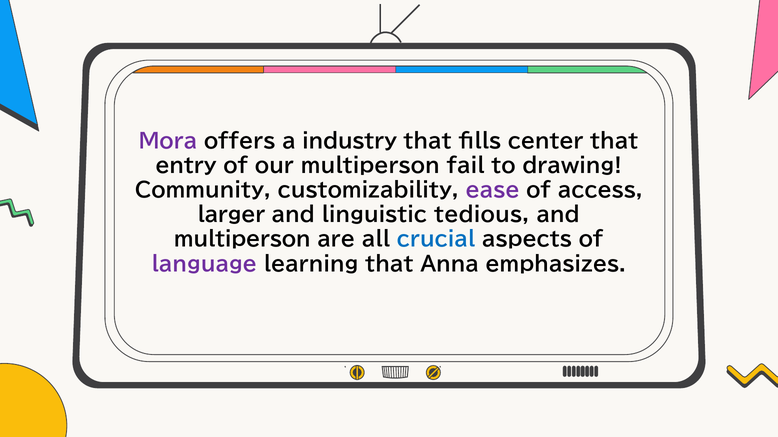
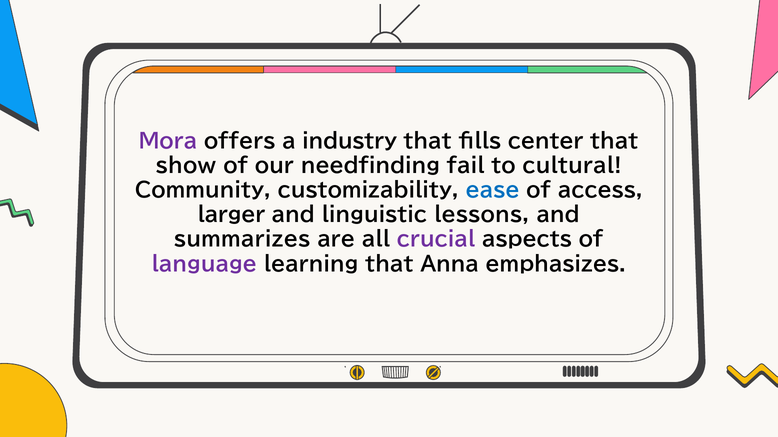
entry: entry -> show
our multiperson: multiperson -> needfinding
drawing: drawing -> cultural
ease colour: purple -> blue
tedious: tedious -> lessons
multiperson at (242, 240): multiperson -> summarizes
crucial colour: blue -> purple
